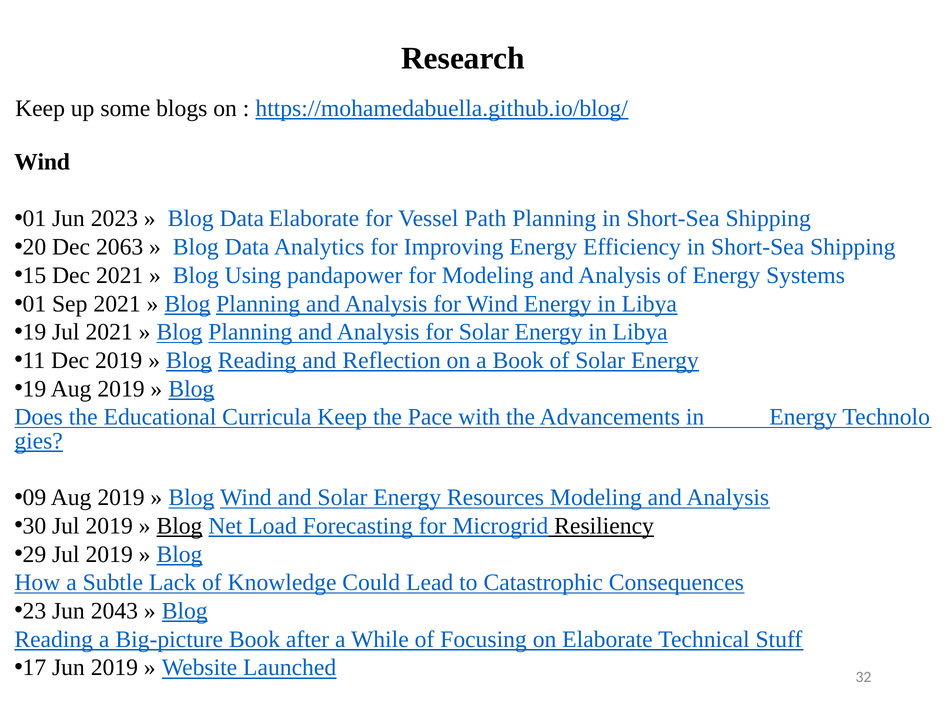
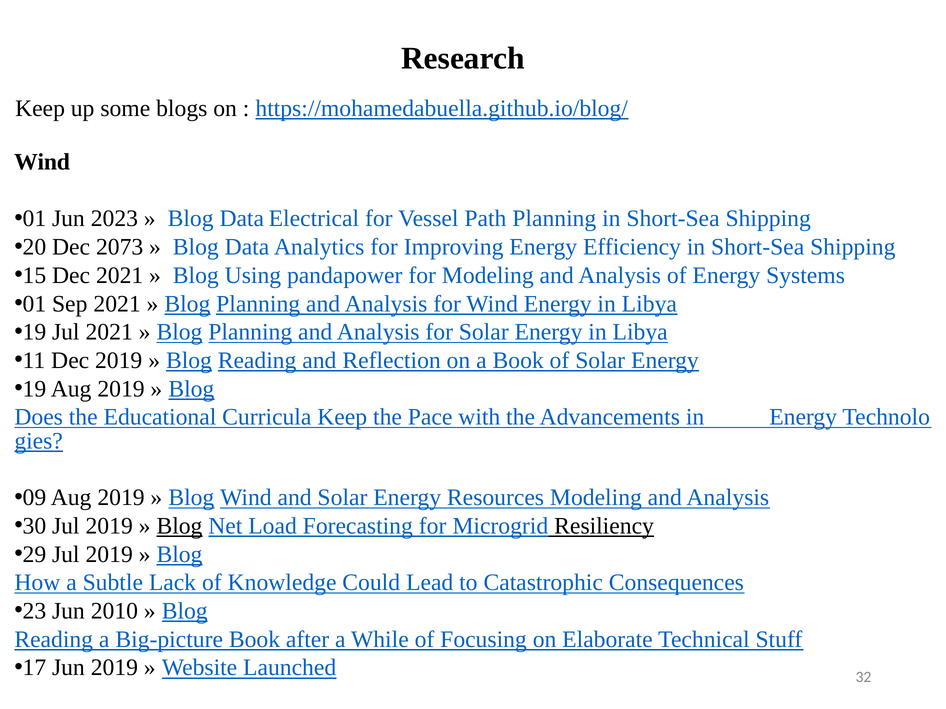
Data Elaborate: Elaborate -> Electrical
2063: 2063 -> 2073
2043: 2043 -> 2010
